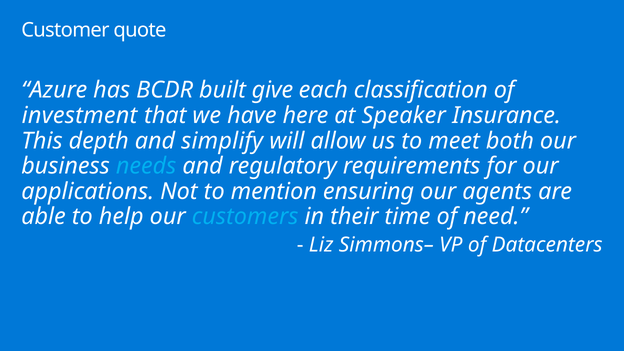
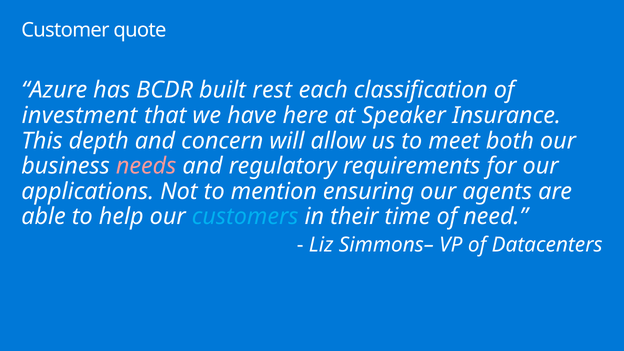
give: give -> rest
simplify: simplify -> concern
needs colour: light blue -> pink
